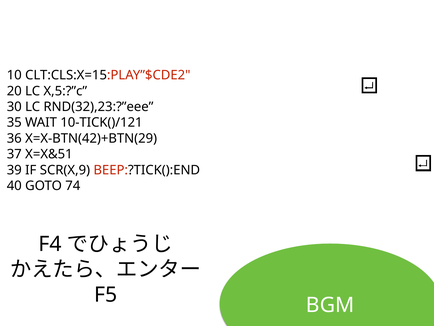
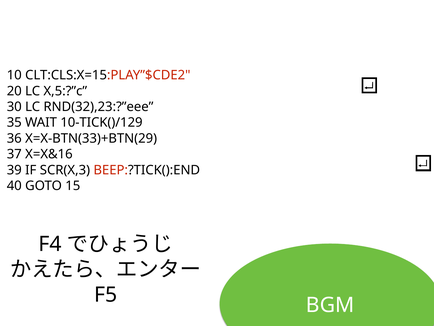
10-TICK()/121: 10-TICK()/121 -> 10-TICK()/129
X=X-BTN(42)+BTN(29: X=X-BTN(42)+BTN(29 -> X=X-BTN(33)+BTN(29
X=X&51: X=X&51 -> X=X&16
SCR(X,9: SCR(X,9 -> SCR(X,3
74: 74 -> 15
